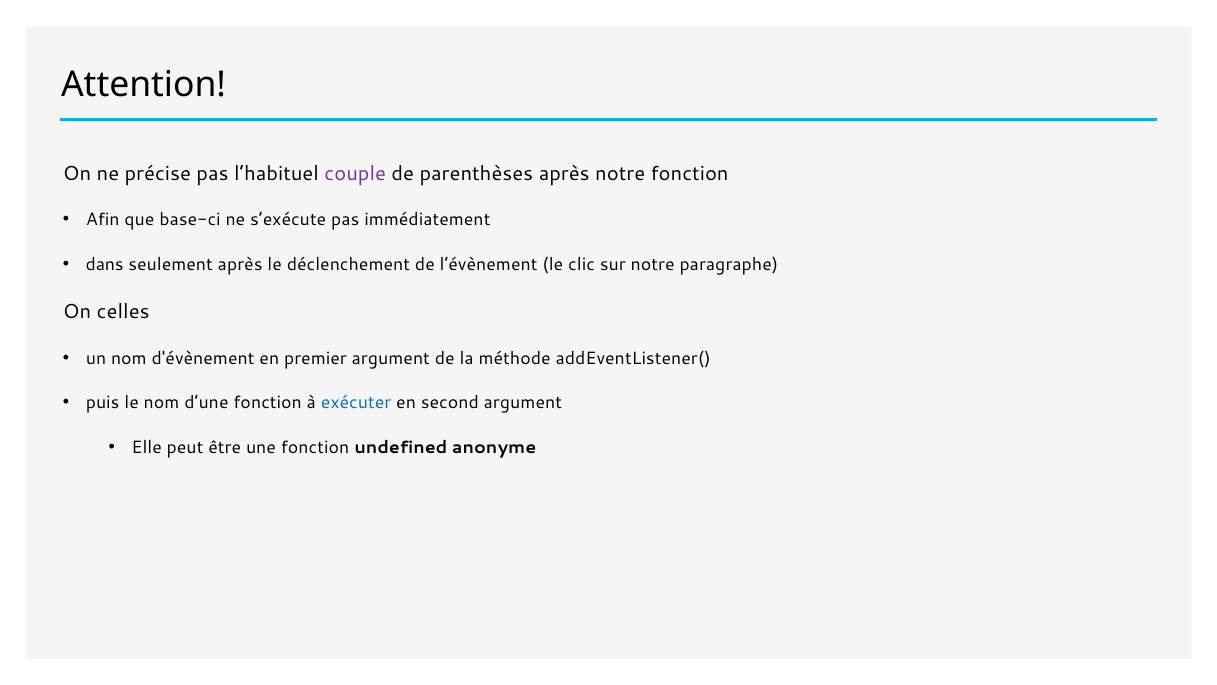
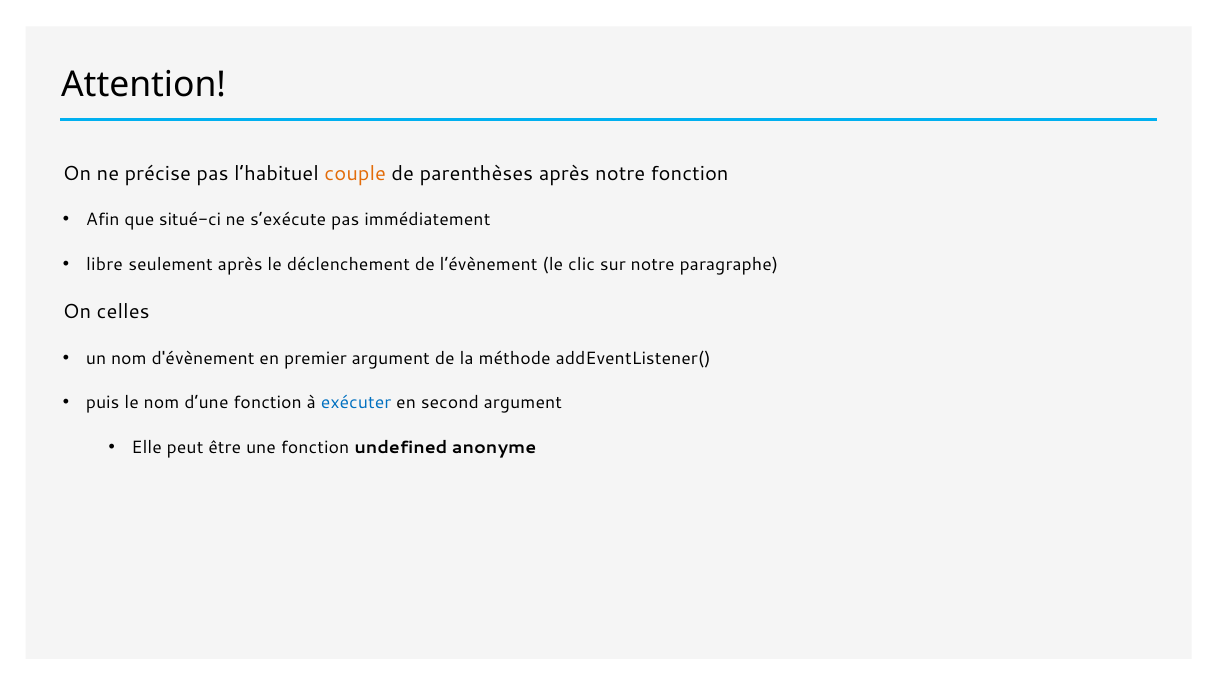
couple colour: purple -> orange
base-ci: base-ci -> situé-ci
dans: dans -> libre
